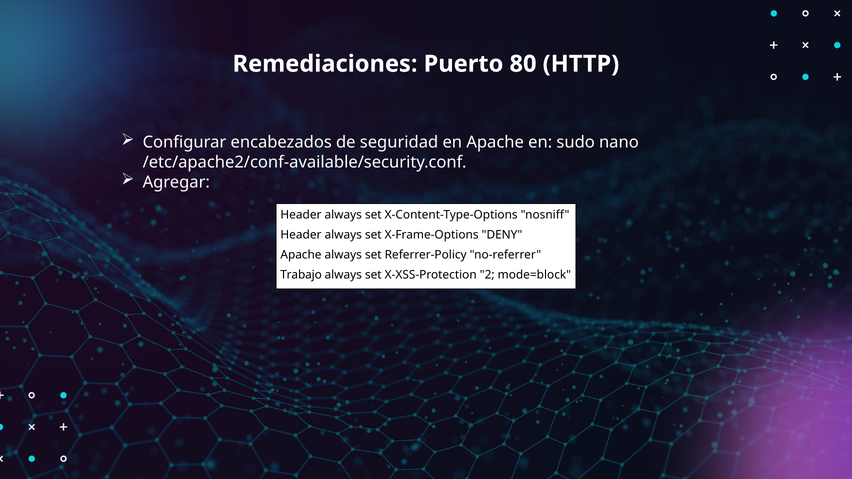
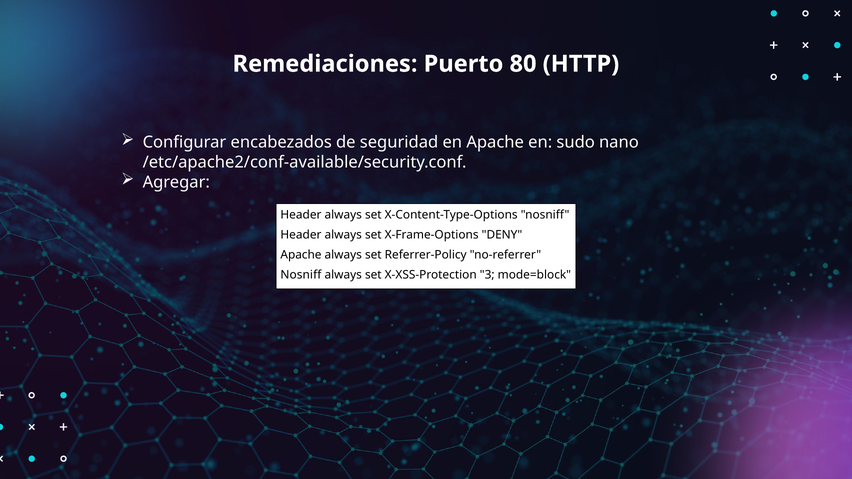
Trabajo at (301, 275): Trabajo -> Nosniff
2: 2 -> 3
